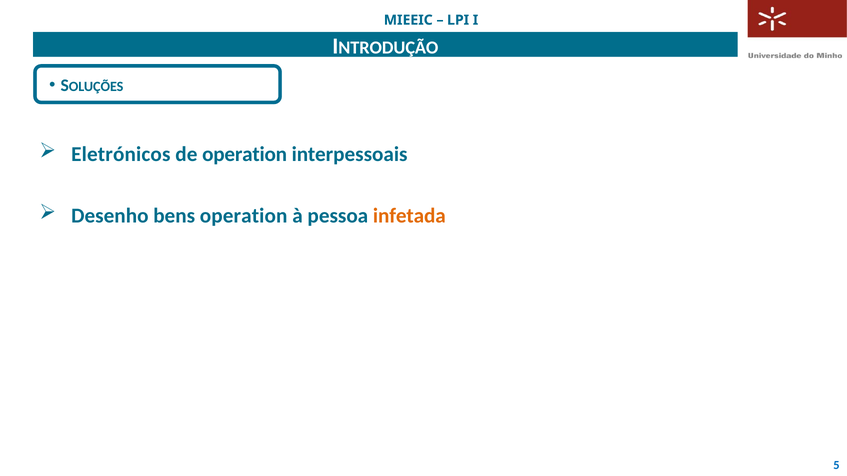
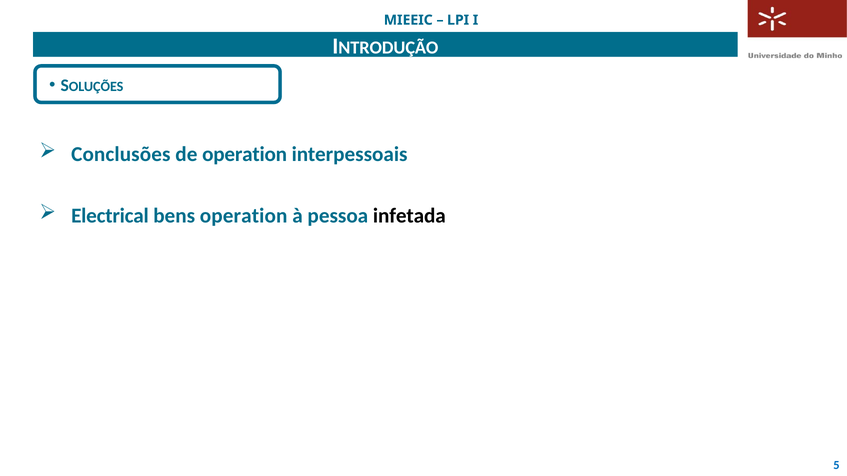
Eletrónicos: Eletrónicos -> Conclusões
Desenho: Desenho -> Electrical
infetada colour: orange -> black
